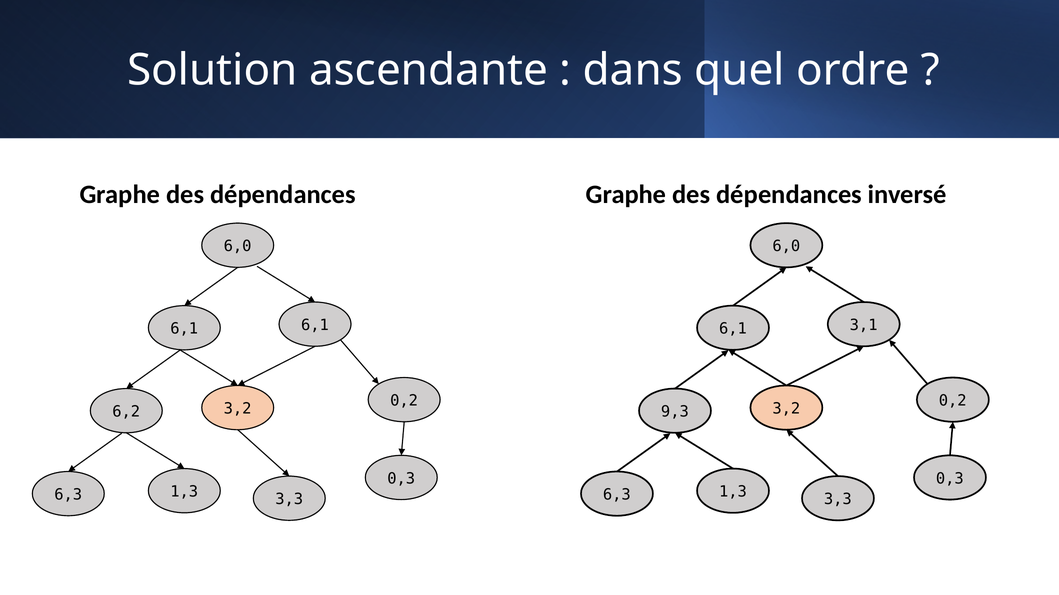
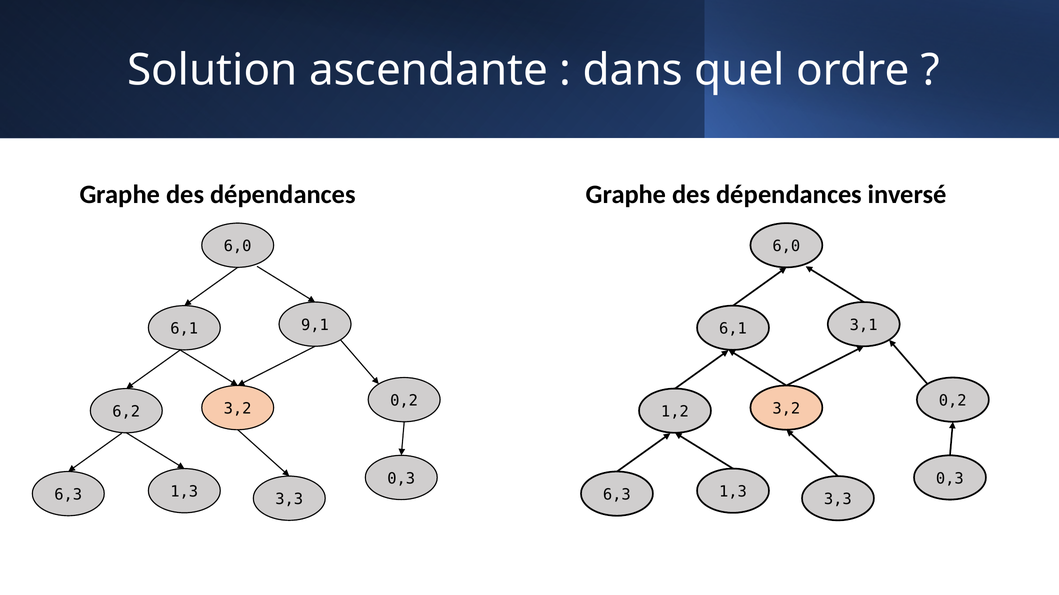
6,1 at (315, 326): 6,1 -> 9,1
9,3: 9,3 -> 1,2
